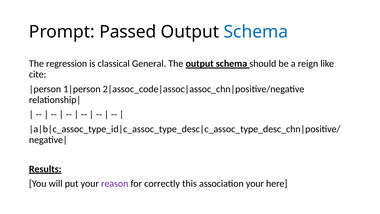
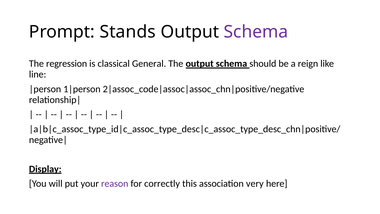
Passed: Passed -> Stands
Schema at (256, 32) colour: blue -> purple
cite: cite -> line
Results: Results -> Display
association your: your -> very
